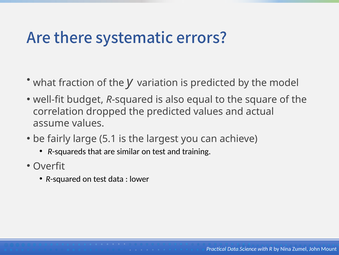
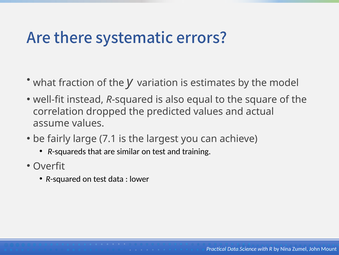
is predicted: predicted -> estimates
budget: budget -> instead
5.1: 5.1 -> 7.1
